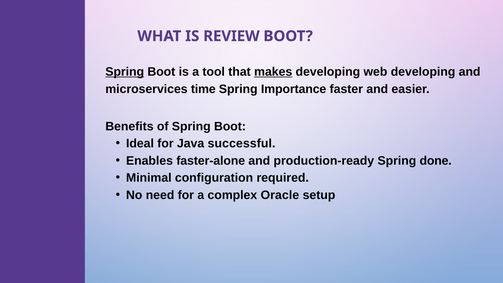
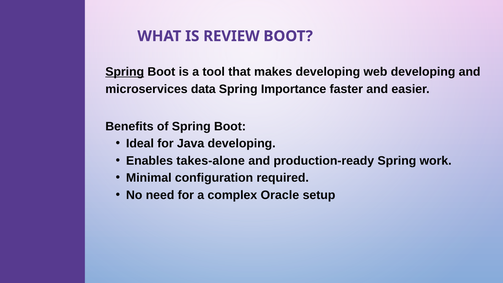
makes underline: present -> none
time: time -> data
Java successful: successful -> developing
faster-alone: faster-alone -> takes-alone
done: done -> work
